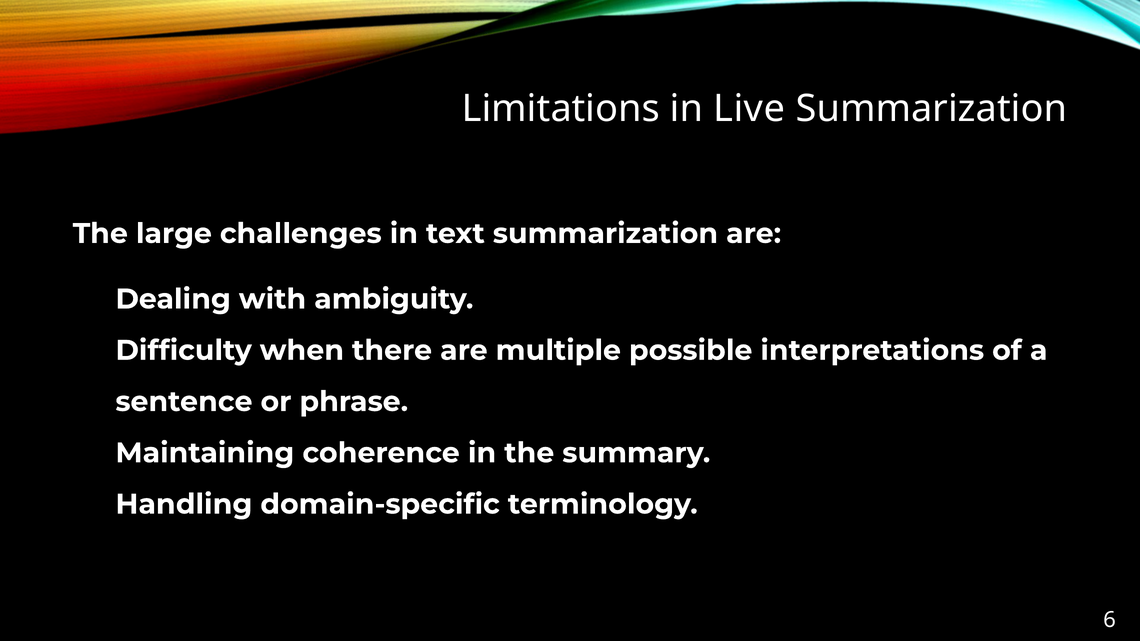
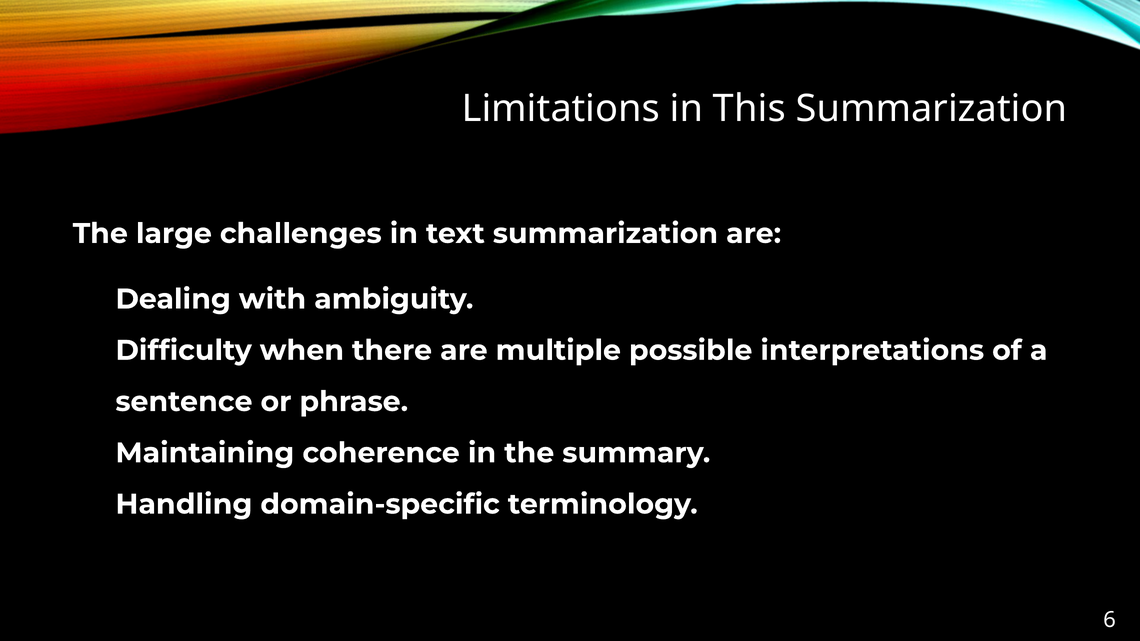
Live: Live -> This
